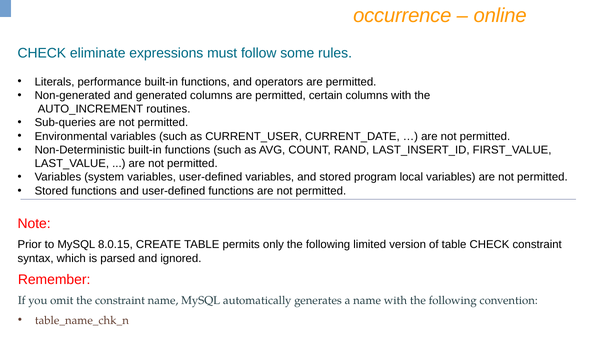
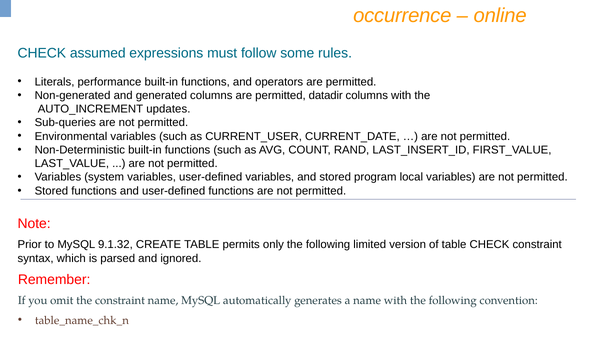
eliminate: eliminate -> assumed
certain: certain -> datadir
routines: routines -> updates
8.0.15: 8.0.15 -> 9.1.32
